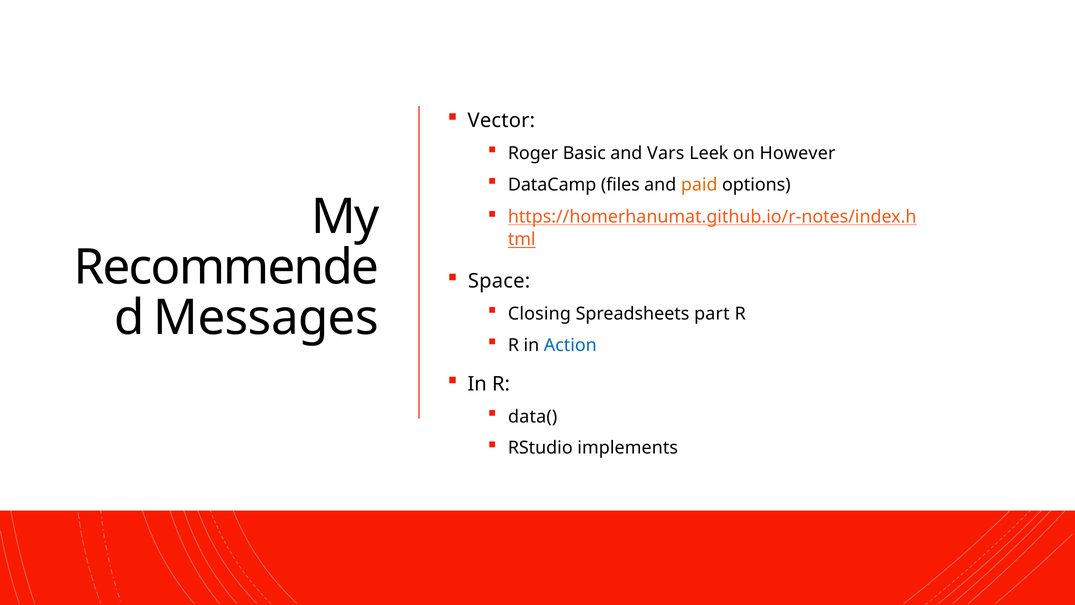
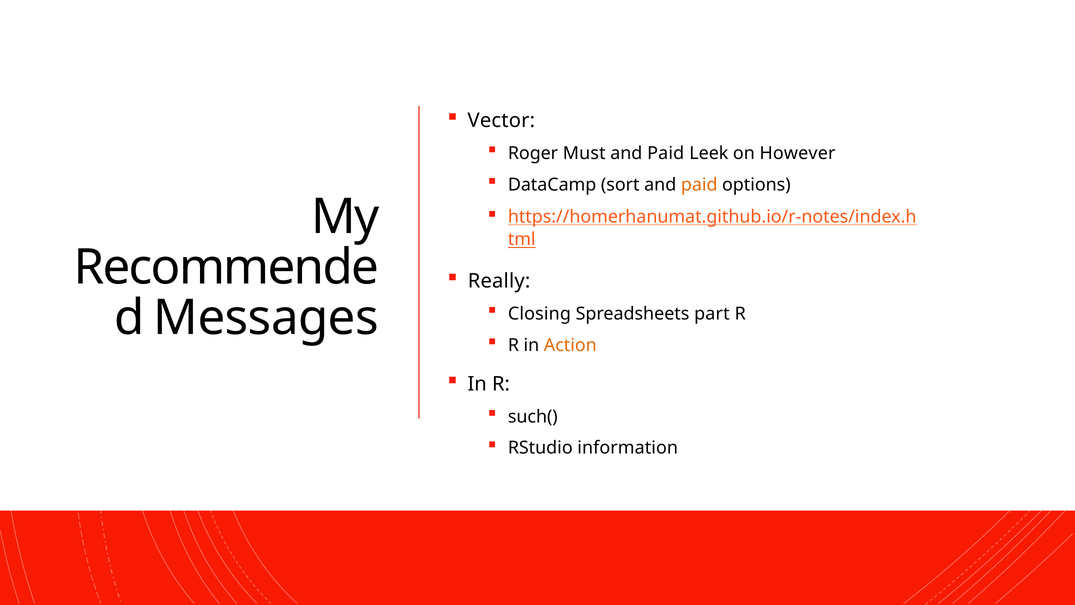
Basic: Basic -> Must
Vars at (666, 153): Vars -> Paid
files: files -> sort
Space: Space -> Really
Action colour: blue -> orange
data(: data( -> such(
implements: implements -> information
